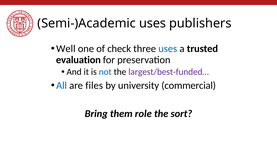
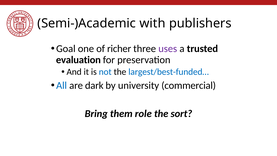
Semi-)Academic uses: uses -> with
Well: Well -> Goal
check: check -> richer
uses at (168, 49) colour: blue -> purple
largest/best-funded… colour: purple -> blue
files: files -> dark
